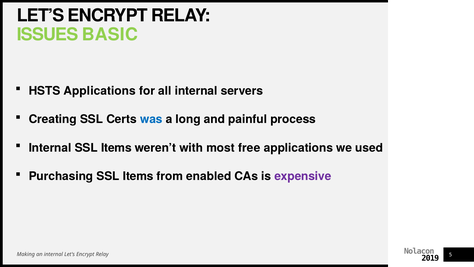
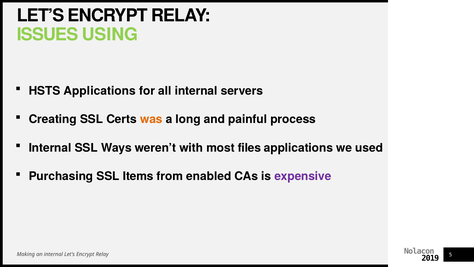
BASIC: BASIC -> USING
was colour: blue -> orange
Internal SSL Items: Items -> Ways
free: free -> files
